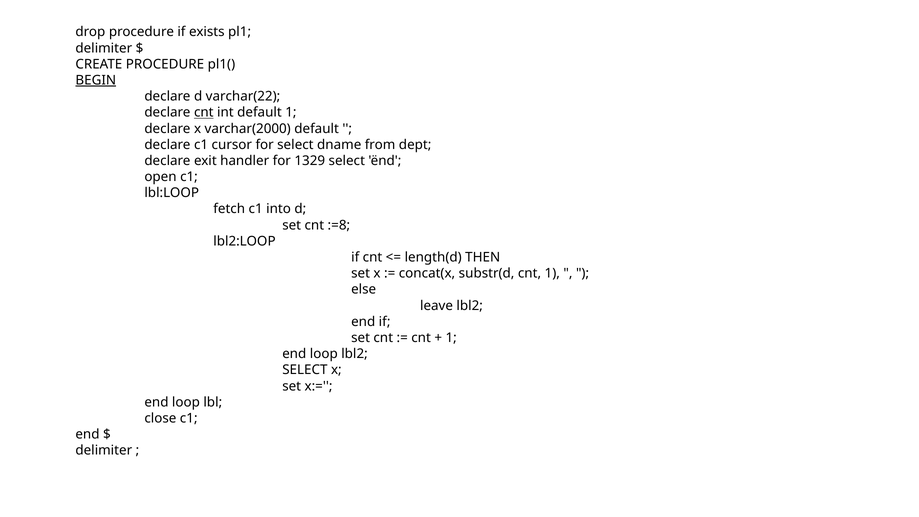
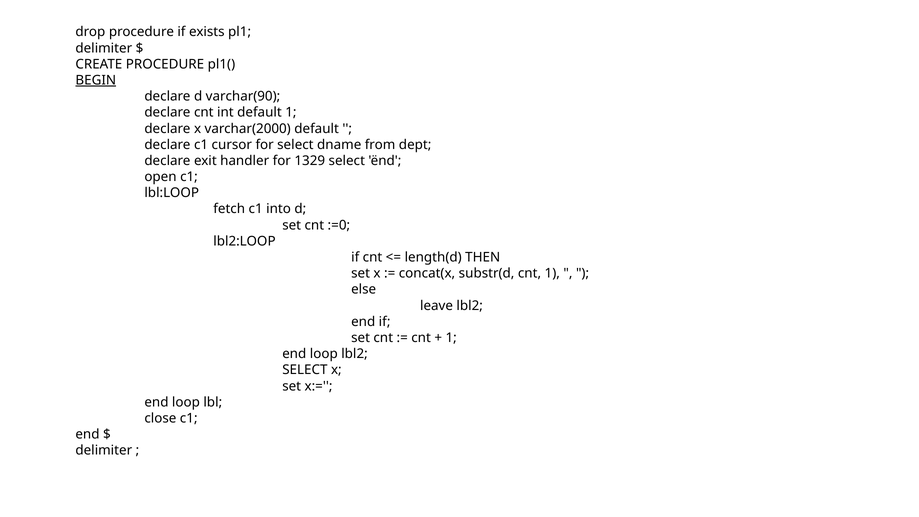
varchar(22: varchar(22 -> varchar(90
cnt at (204, 112) underline: present -> none
:=8: :=8 -> :=0
